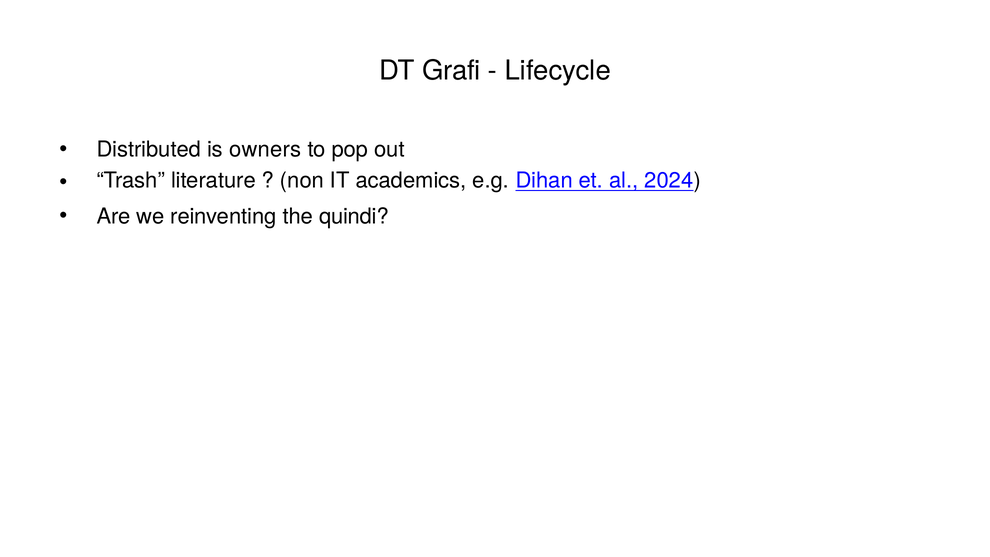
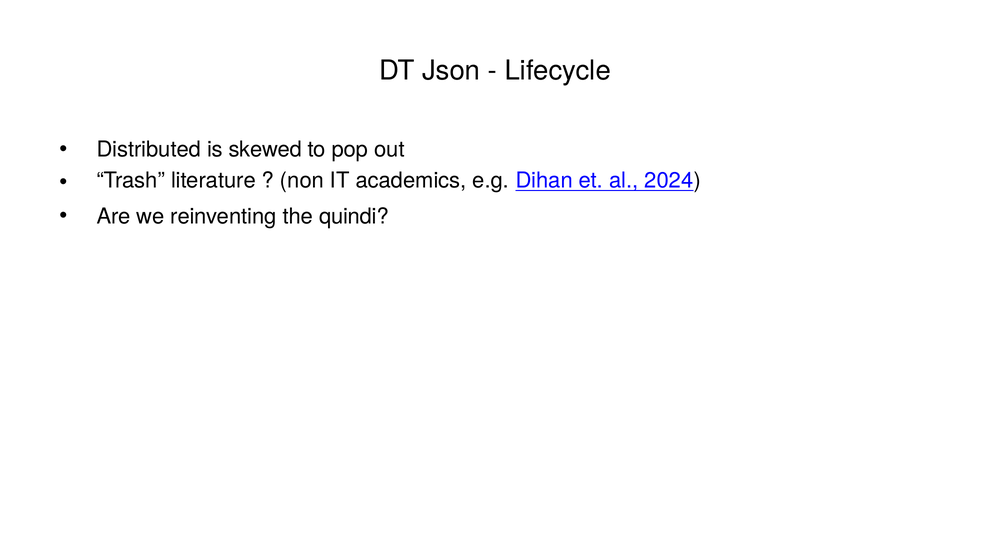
Grafi: Grafi -> Json
owners: owners -> skewed
